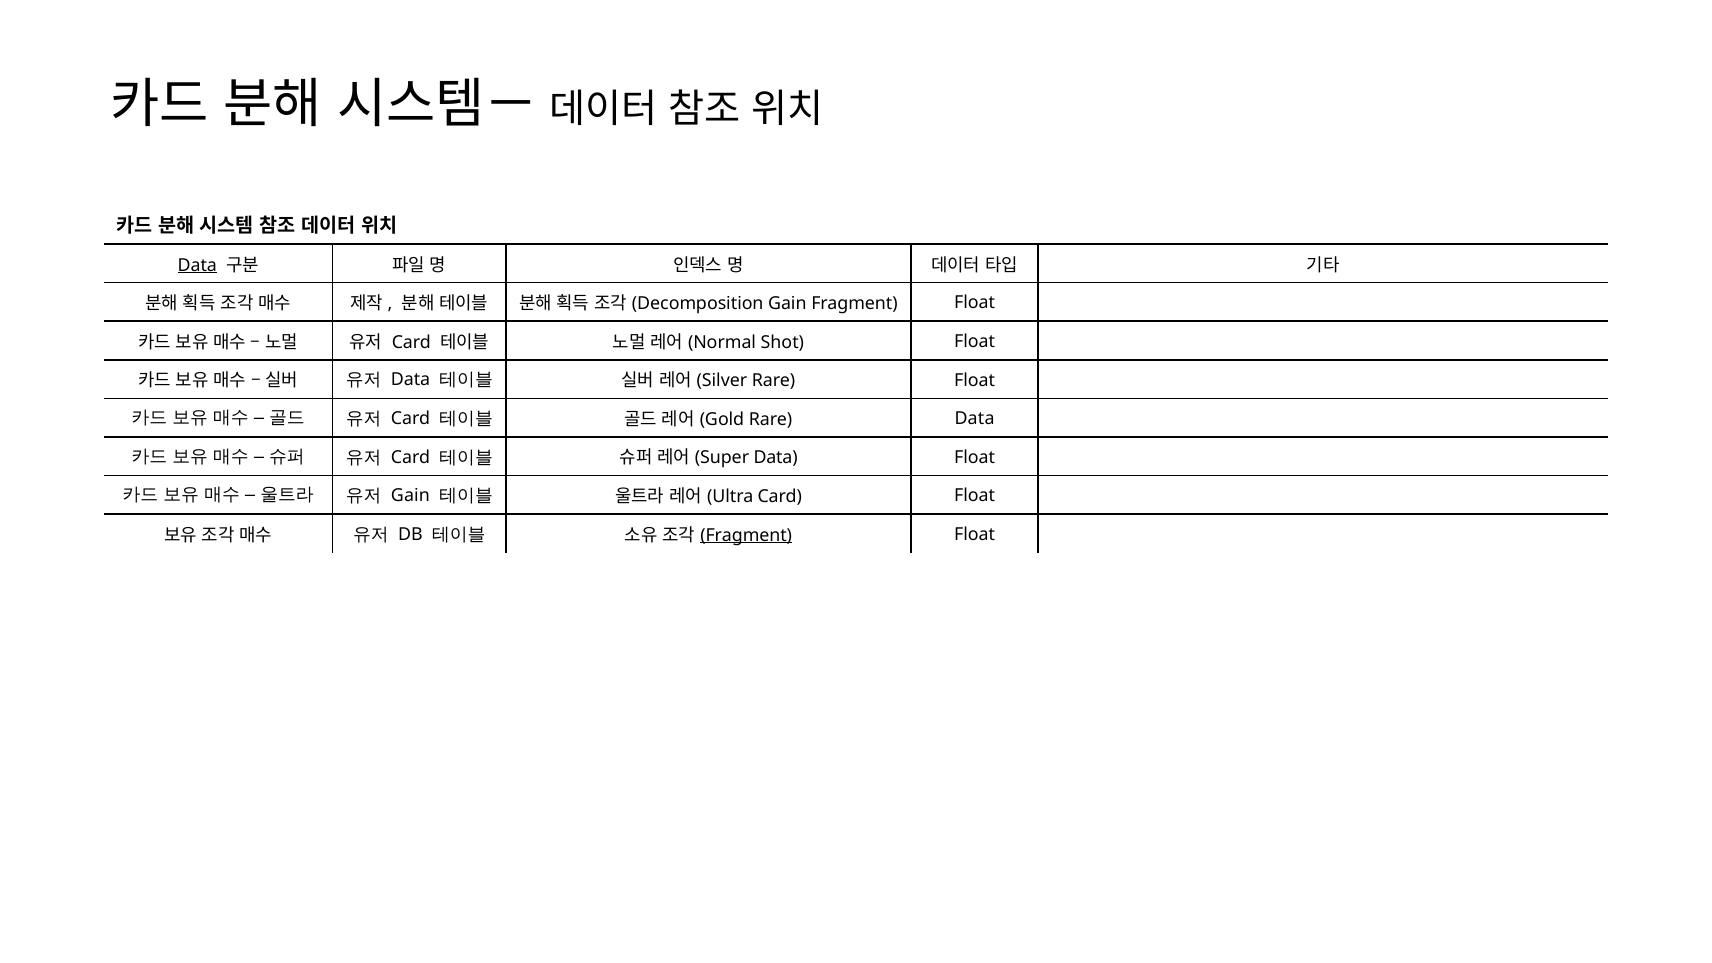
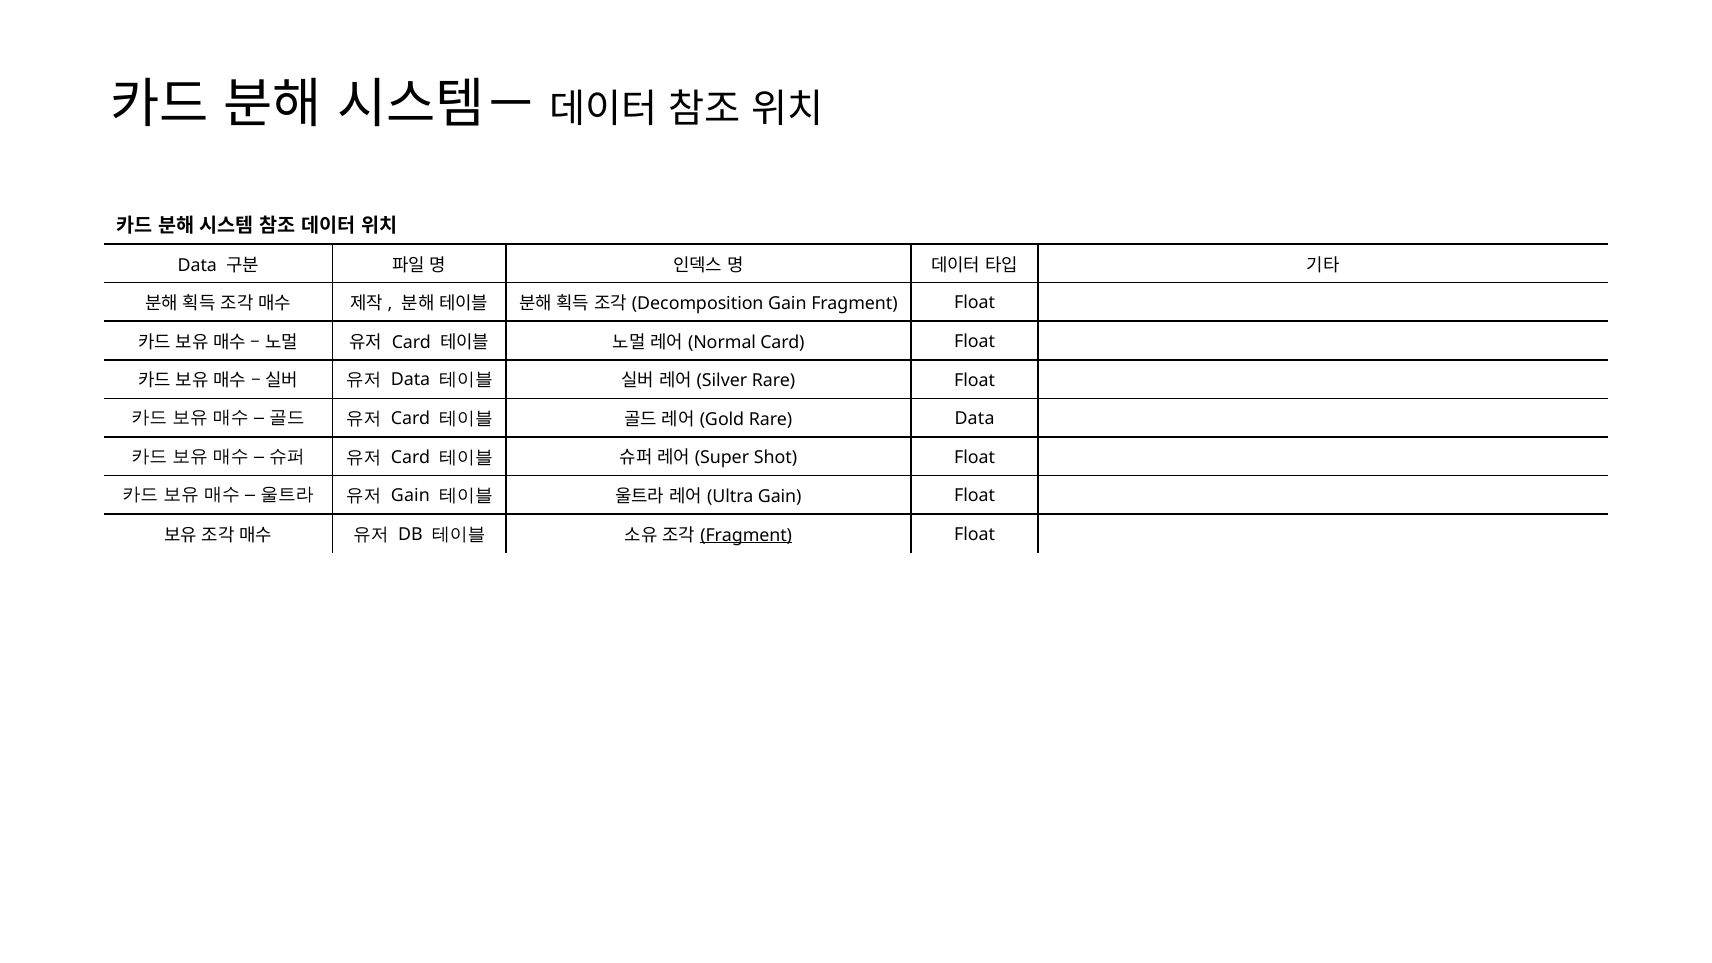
Data at (197, 265) underline: present -> none
Shot at (782, 342): Shot -> Card
Data at (776, 458): Data -> Shot
Card at (780, 497): Card -> Gain
